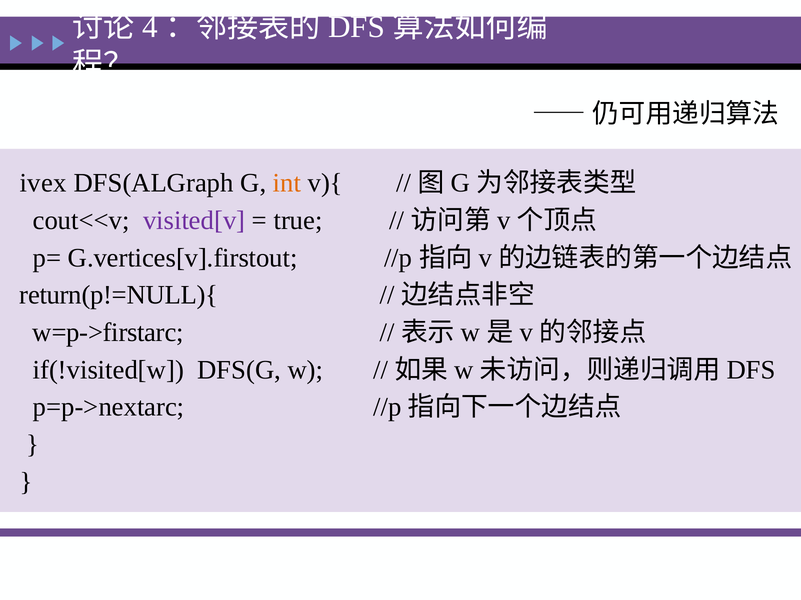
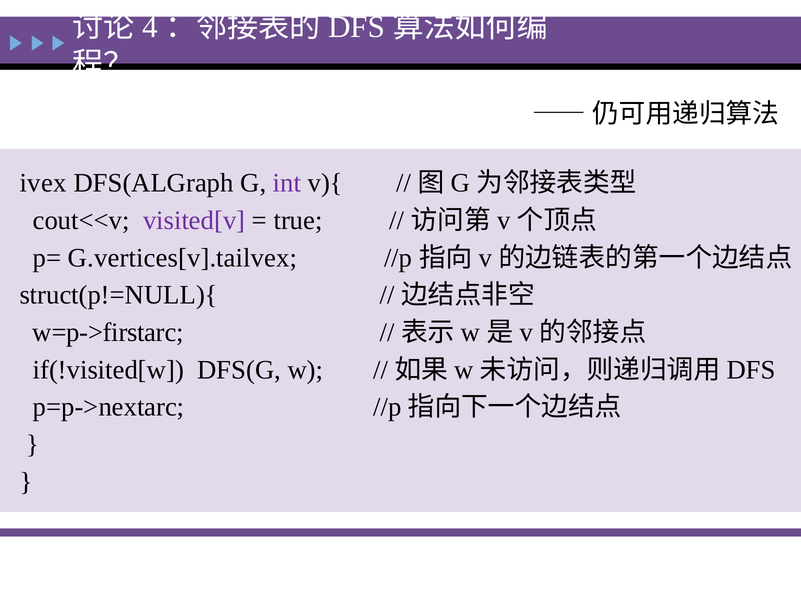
int colour: orange -> purple
G.vertices[v].firstout: G.vertices[v].firstout -> G.vertices[v].tailvex
return(p!=NULL){: return(p!=NULL){ -> struct(p!=NULL){
